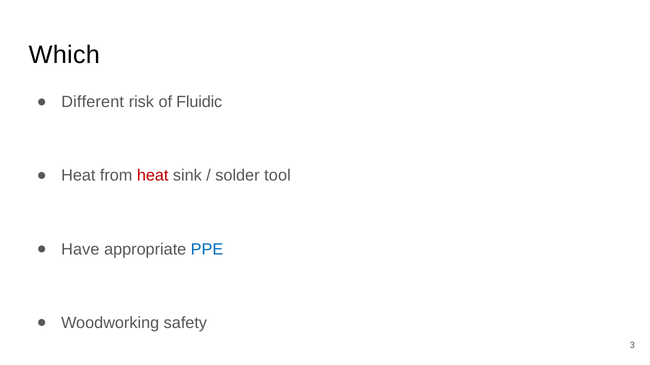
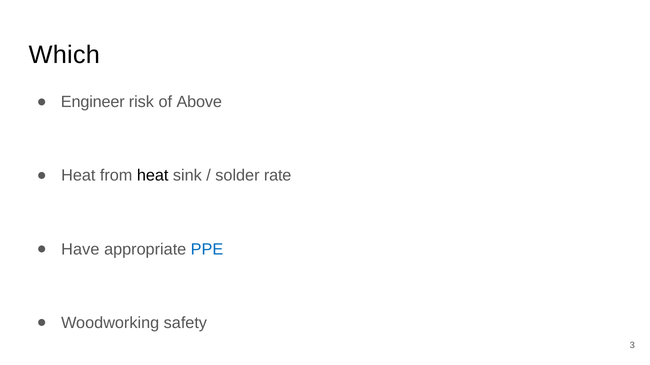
Different: Different -> Engineer
Fluidic: Fluidic -> Above
heat at (153, 176) colour: red -> black
tool: tool -> rate
